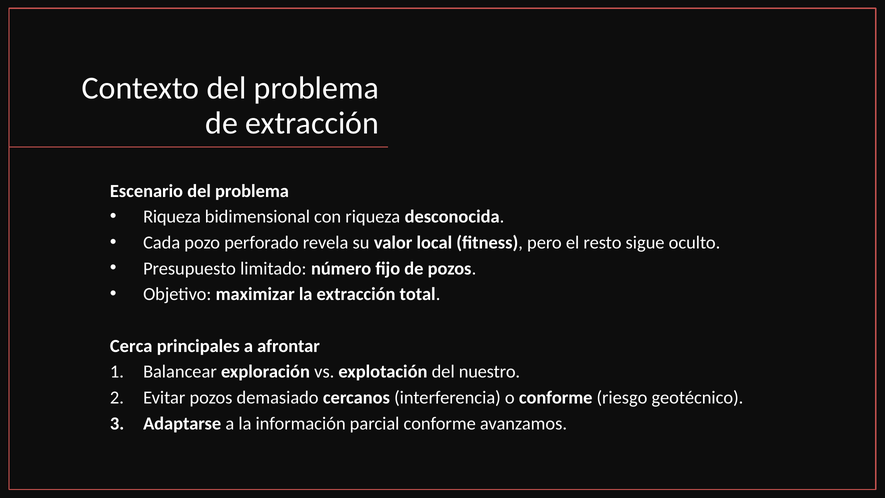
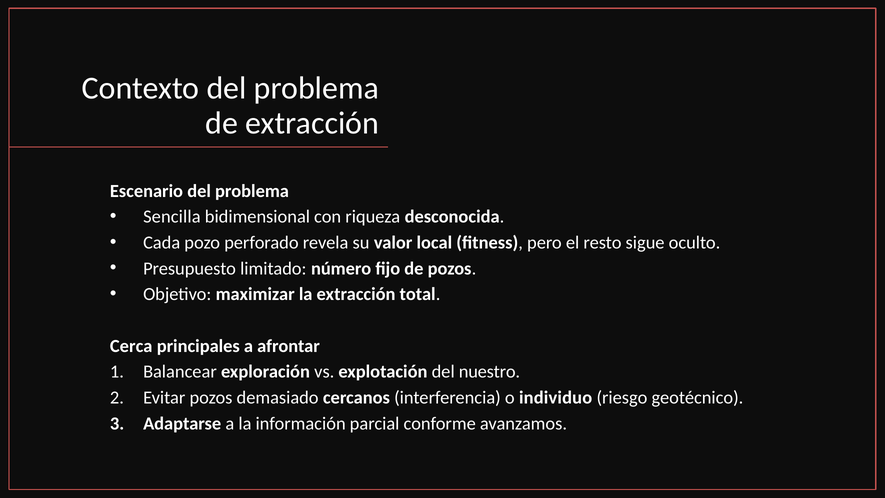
Riqueza at (172, 217): Riqueza -> Sencilla
o conforme: conforme -> individuo
